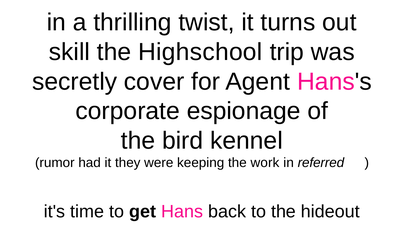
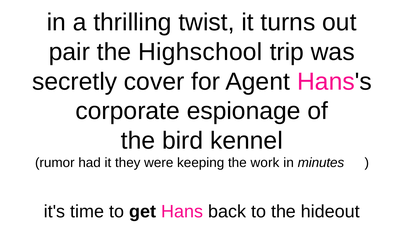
skill: skill -> pair
referred: referred -> minutes
